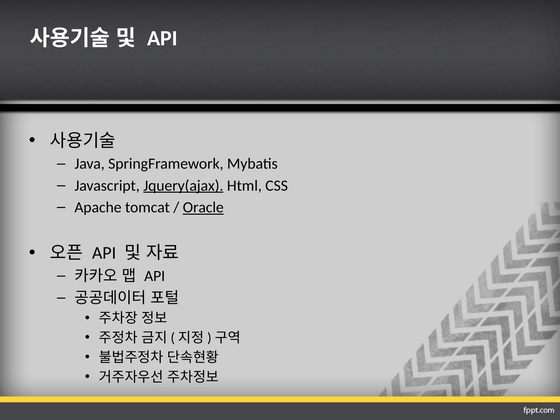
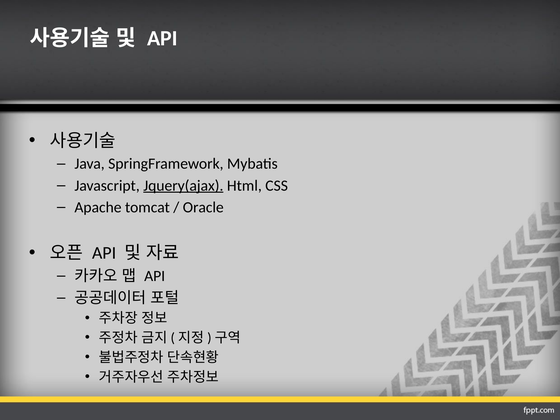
Oracle underline: present -> none
